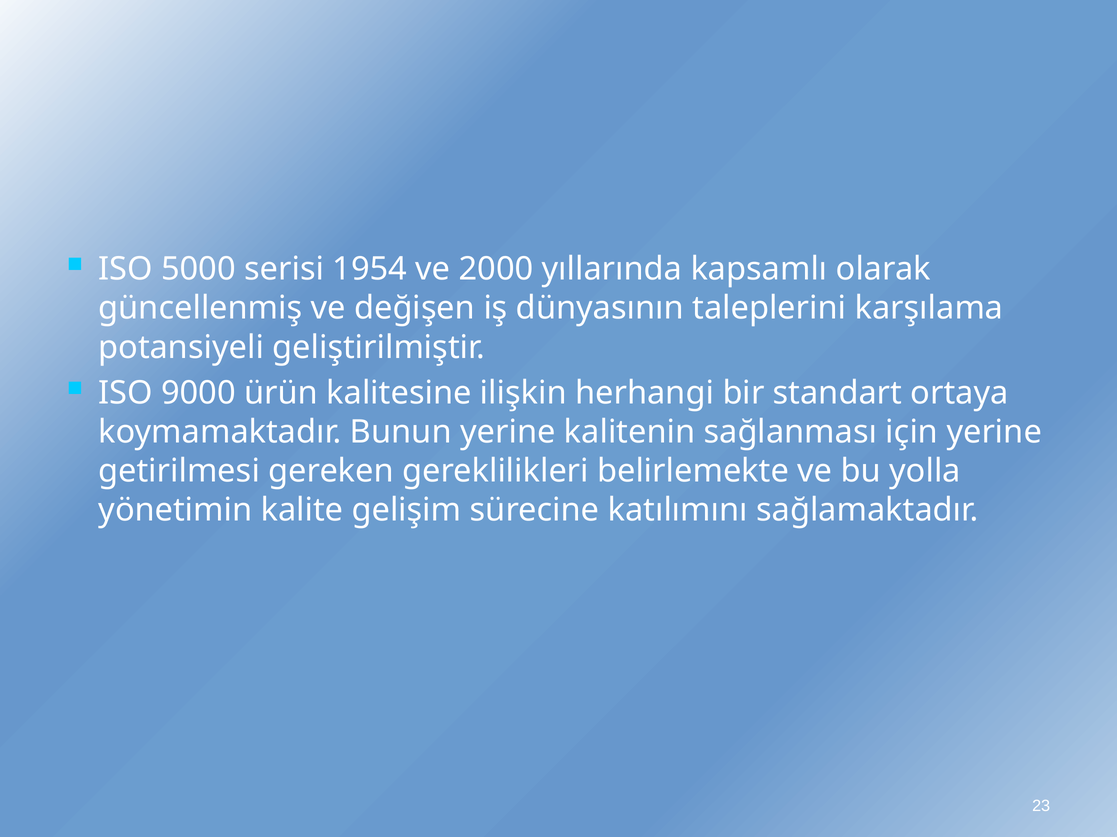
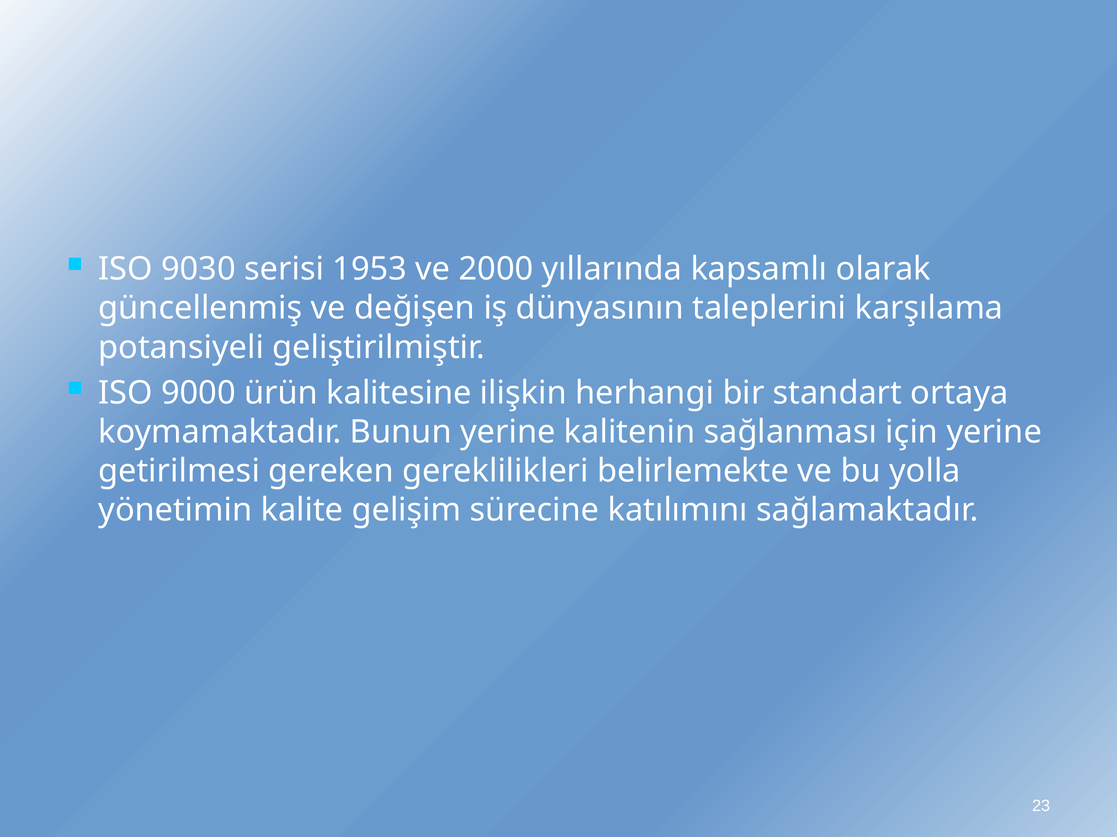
5000: 5000 -> 9030
1954: 1954 -> 1953
